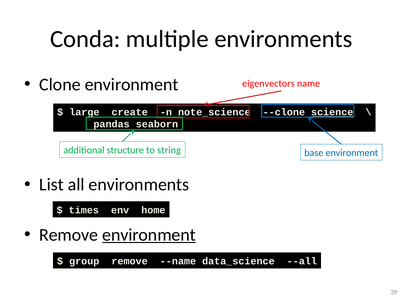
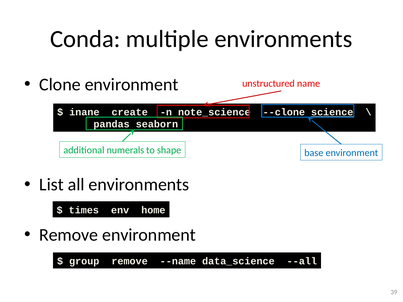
eigenvectors: eigenvectors -> unstructured
large: large -> inane
structure: structure -> numerals
string: string -> shape
environment at (149, 235) underline: present -> none
